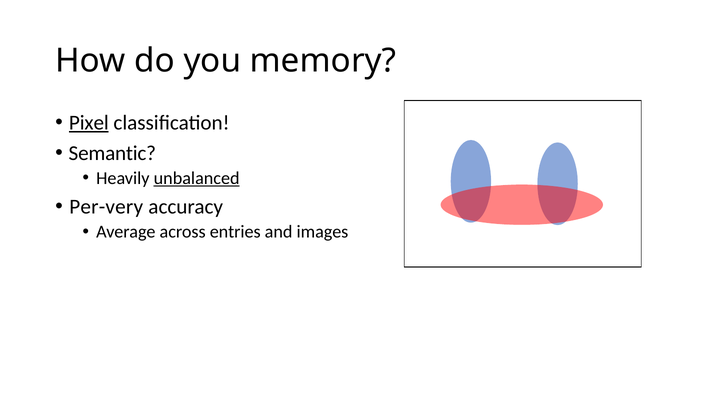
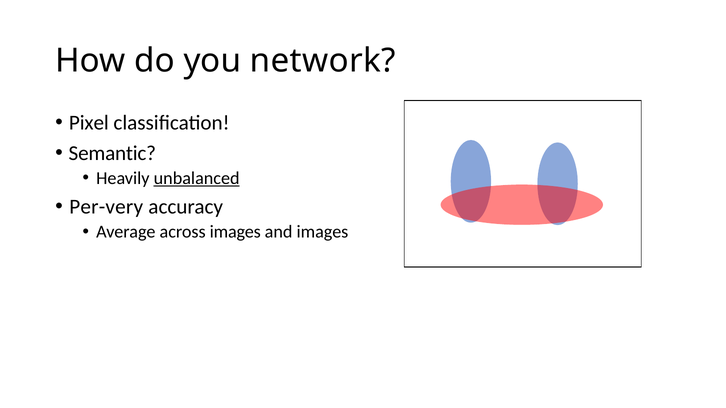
memory: memory -> network
Pixel underline: present -> none
across entries: entries -> images
